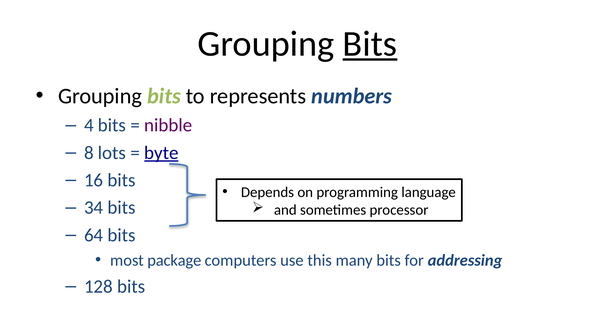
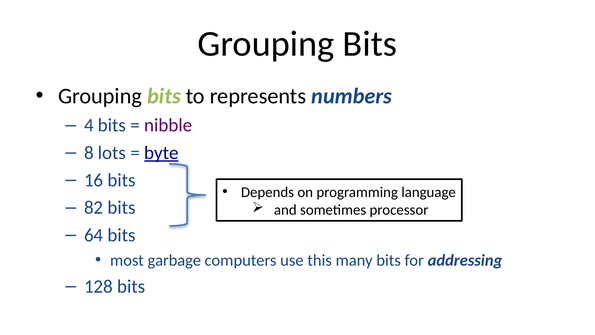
Bits at (370, 44) underline: present -> none
34: 34 -> 82
package: package -> garbage
